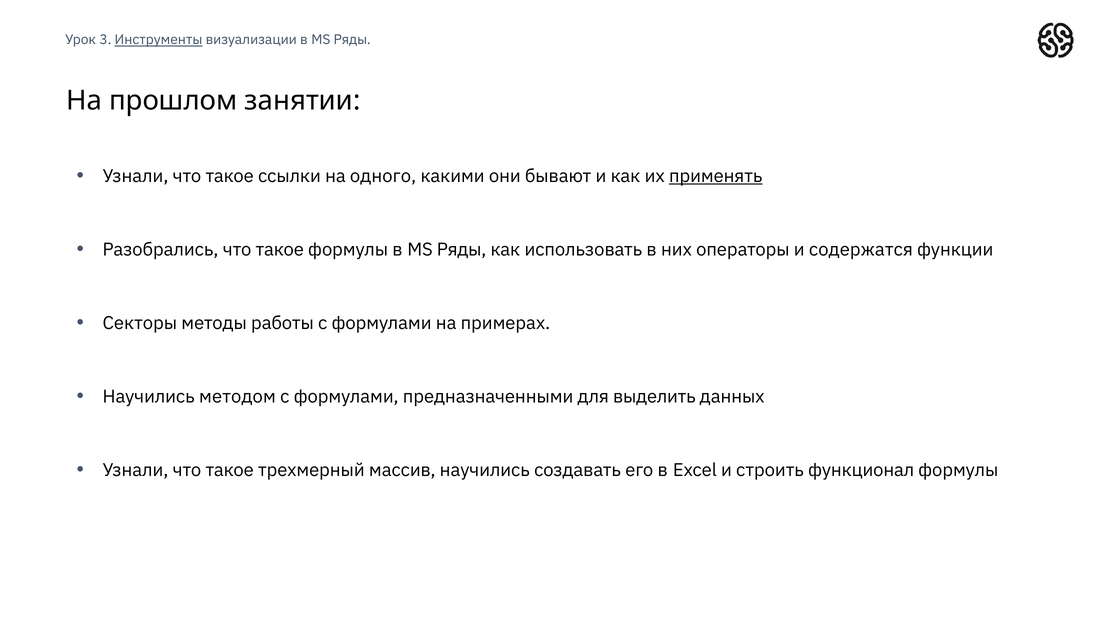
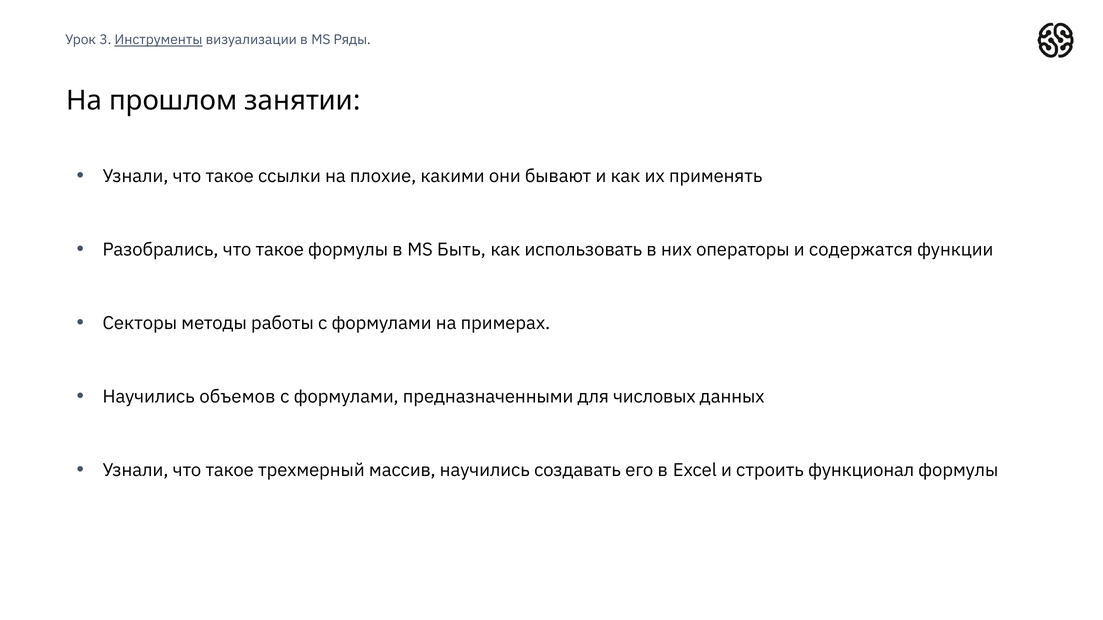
одного: одного -> плохие
применять underline: present -> none
формулы в MS Ряды: Ряды -> Быть
методом: методом -> объемов
выделить: выделить -> числовых
